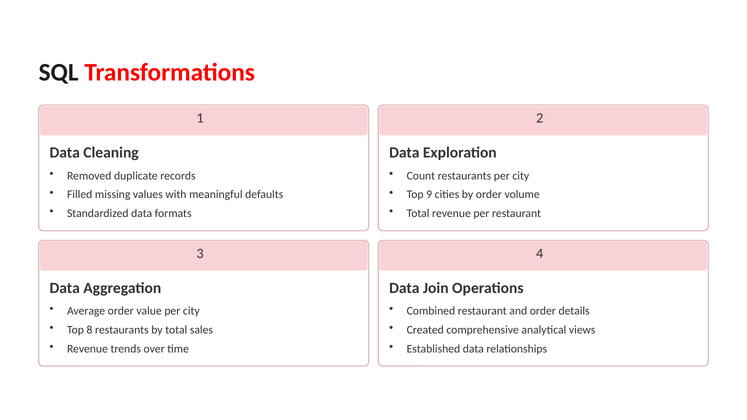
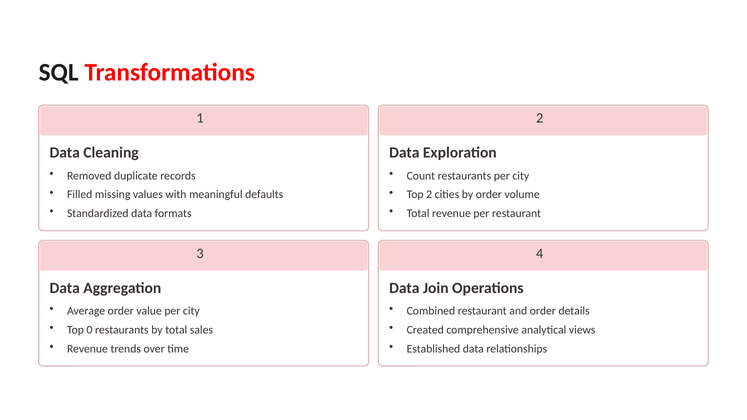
Top 9: 9 -> 2
8: 8 -> 0
